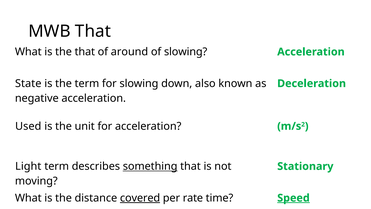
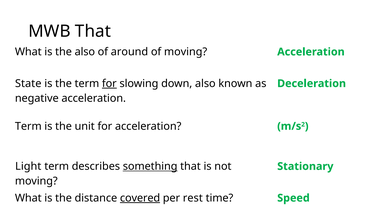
the that: that -> also
of slowing: slowing -> moving
for at (109, 83) underline: none -> present
Used at (28, 126): Used -> Term
rate: rate -> rest
Speed underline: present -> none
